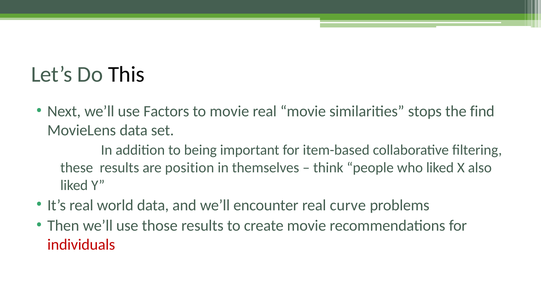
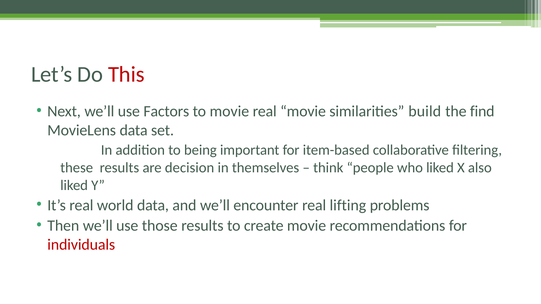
This colour: black -> red
stops: stops -> build
position: position -> decision
curve: curve -> lifting
